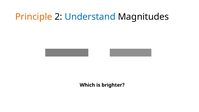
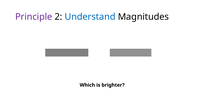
Principle colour: orange -> purple
